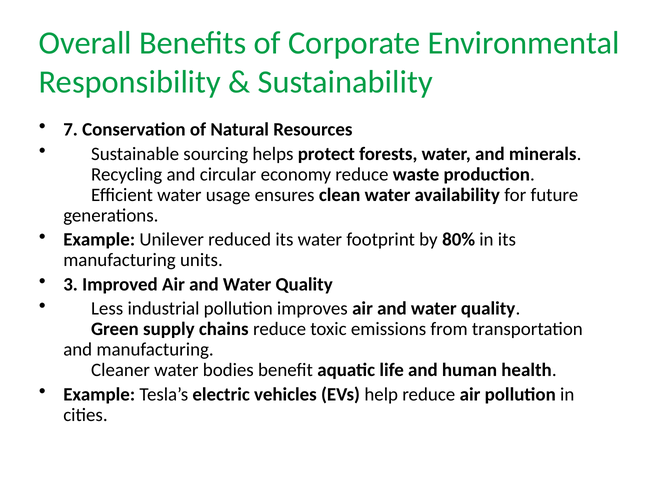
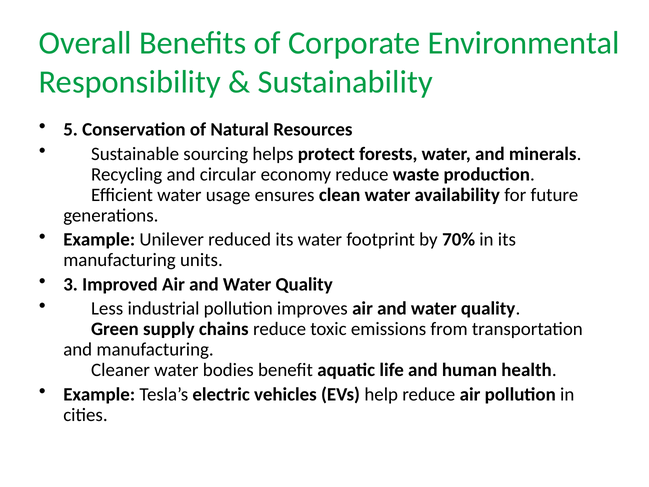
7: 7 -> 5
80%: 80% -> 70%
